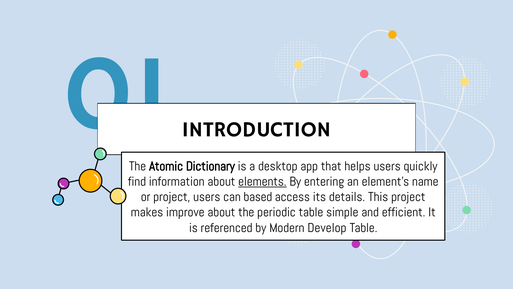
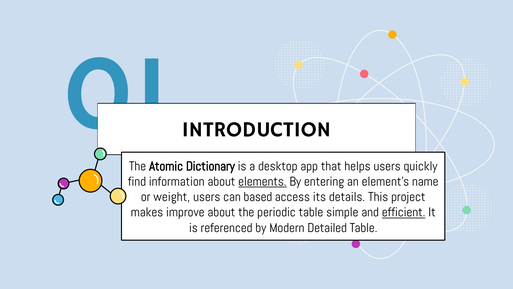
or project: project -> weight
efficient underline: none -> present
Develop: Develop -> Detailed
